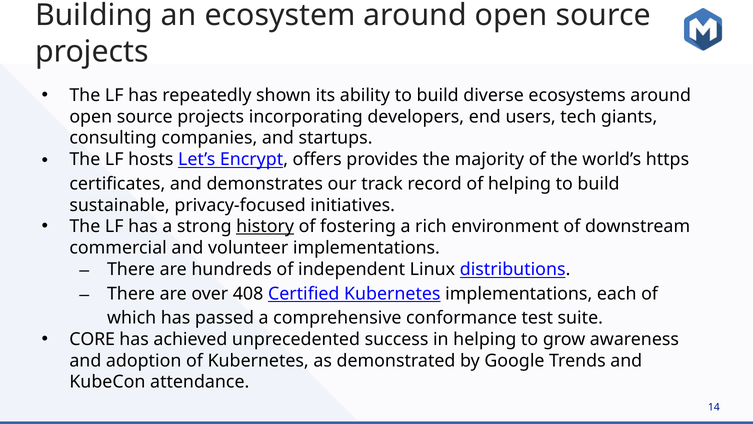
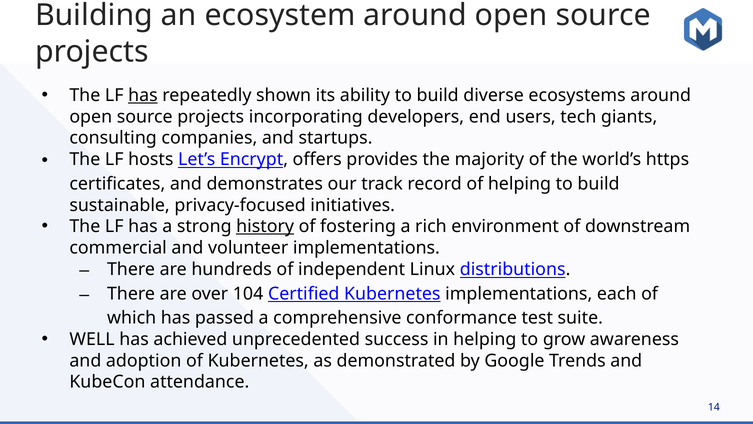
has at (143, 95) underline: none -> present
408: 408 -> 104
CORE: CORE -> WELL
